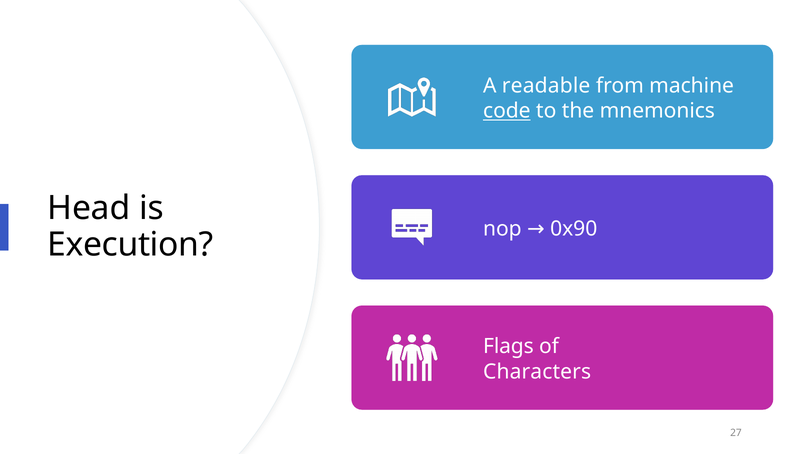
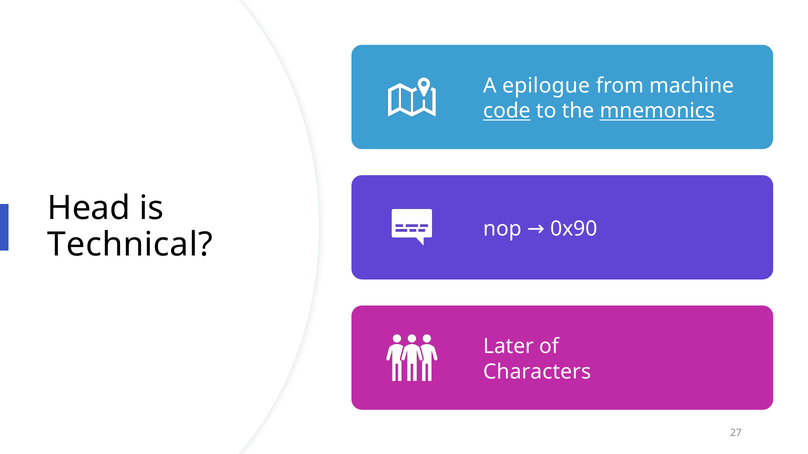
readable: readable -> epilogue
mnemonics underline: none -> present
Execution: Execution -> Technical
Flags: Flags -> Later
